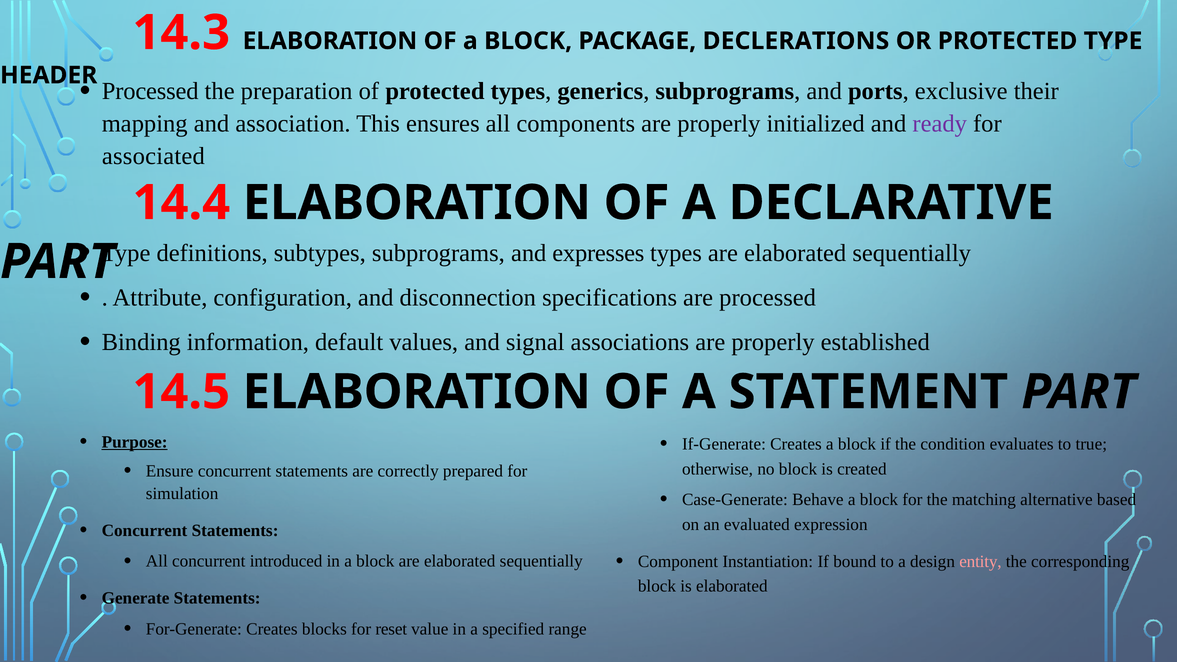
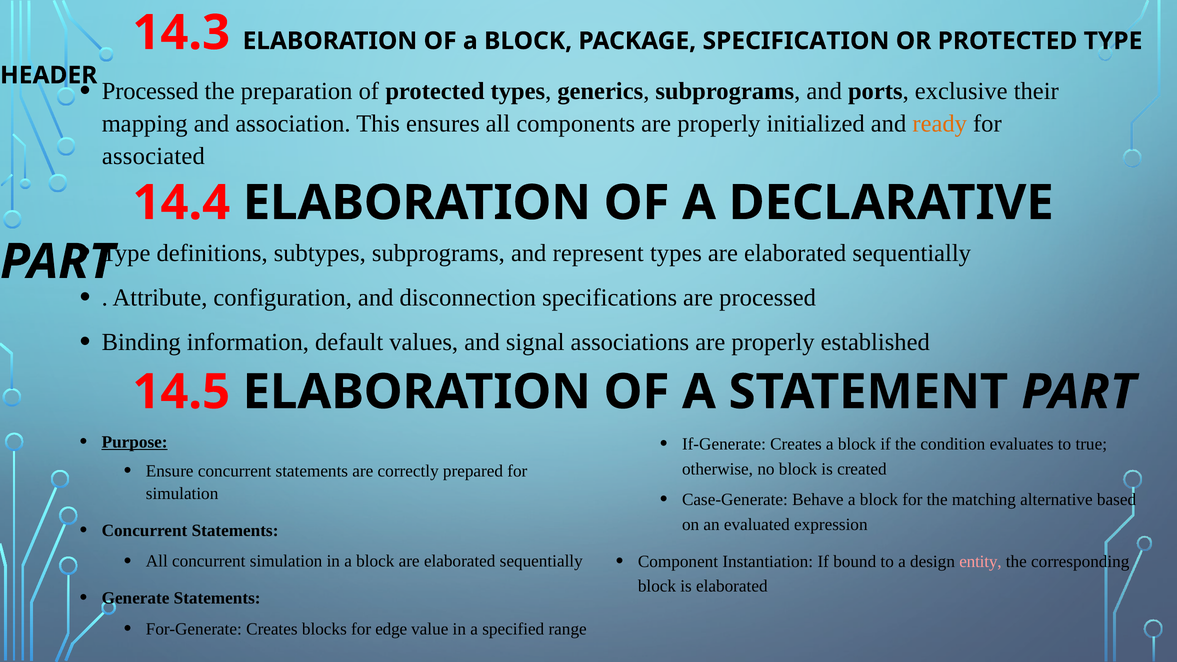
DECLERATIONS: DECLERATIONS -> SPECIFICATION
ready colour: purple -> orange
expresses: expresses -> represent
concurrent introduced: introduced -> simulation
reset: reset -> edge
